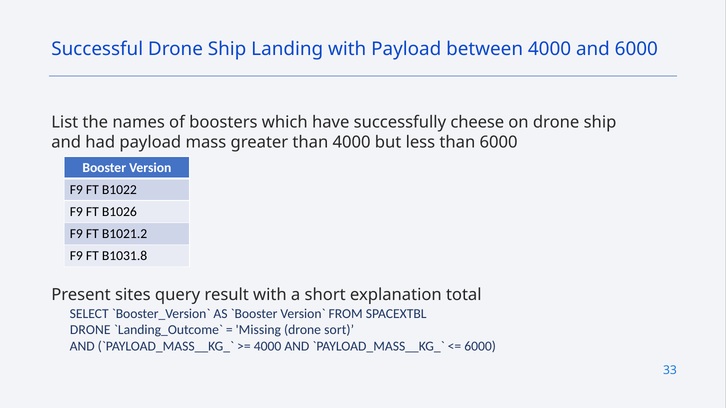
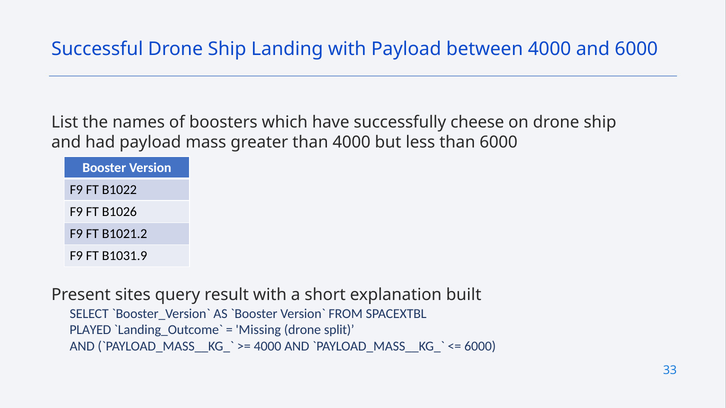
B1031.8: B1031.8 -> B1031.9
total: total -> built
DRONE at (90, 330): DRONE -> PLAYED
sort: sort -> split
